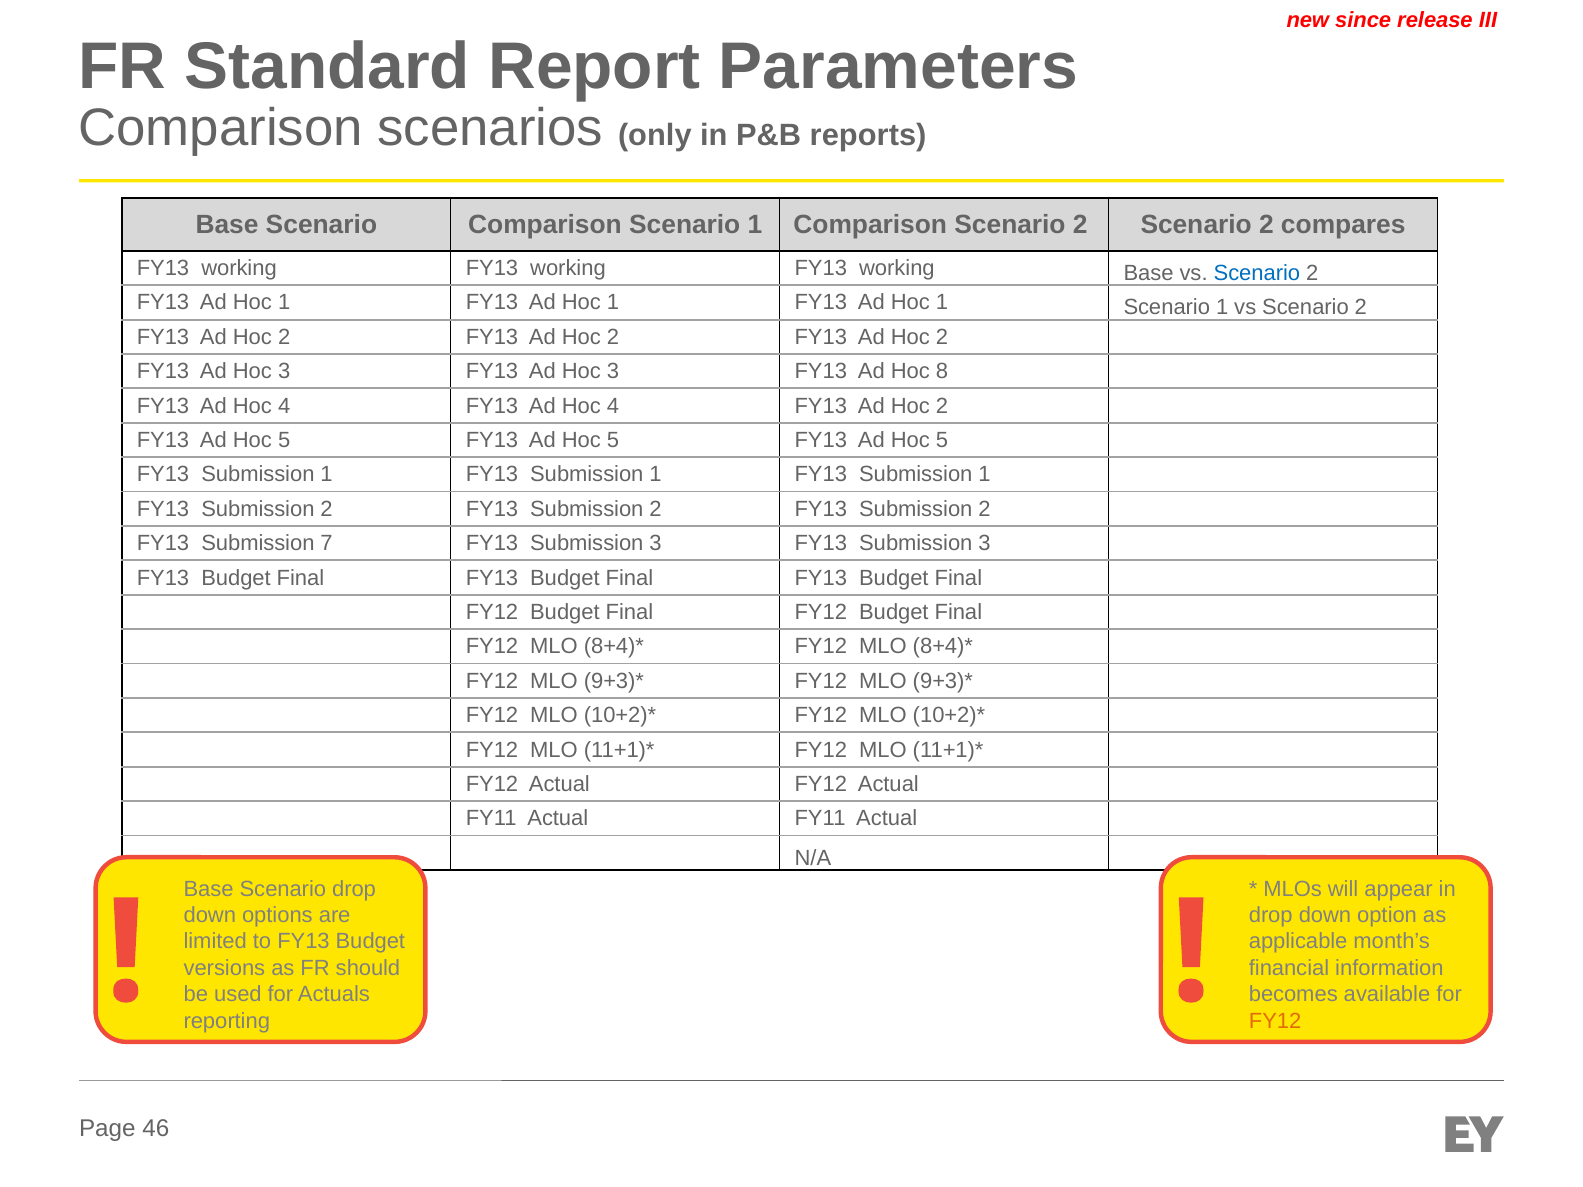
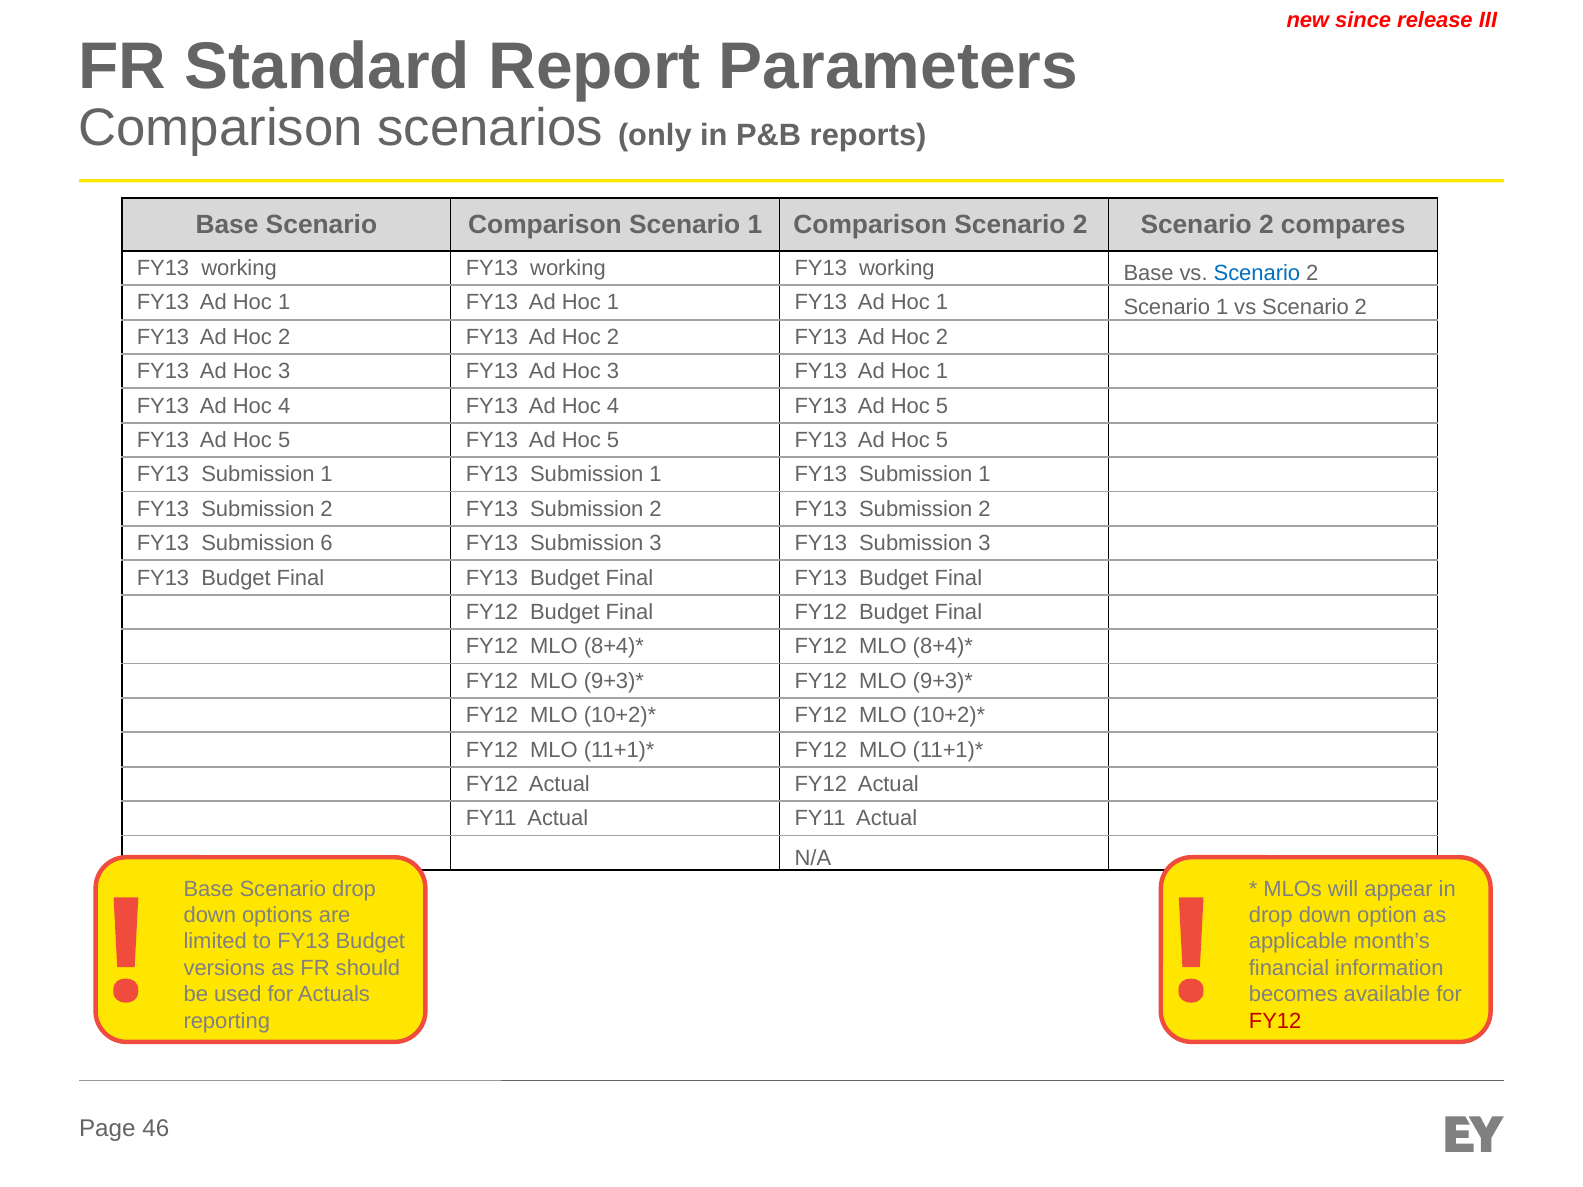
8 at (942, 372): 8 -> 1
2 at (942, 406): 2 -> 5
7: 7 -> 6
FY12 at (1275, 1021) colour: orange -> red
